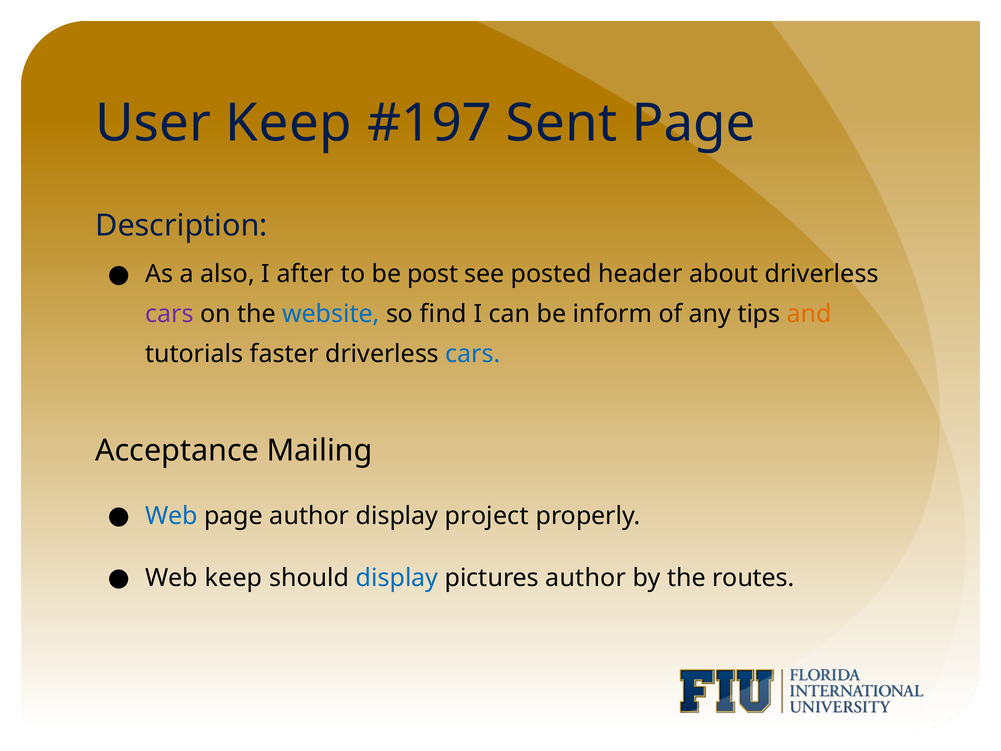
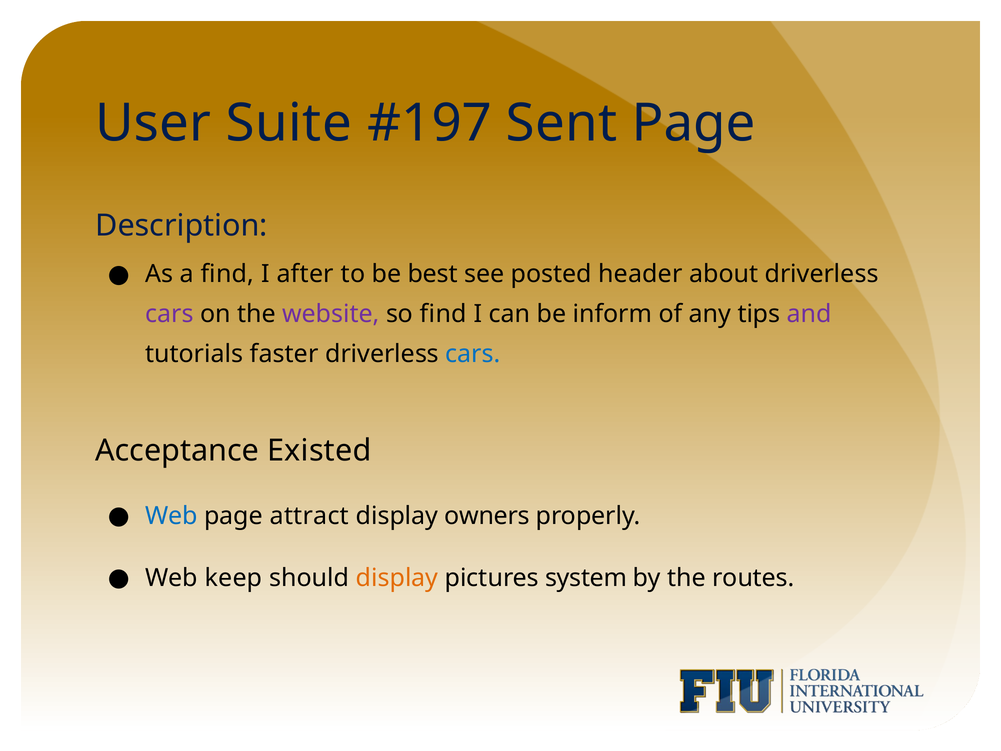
User Keep: Keep -> Suite
a also: also -> find
post: post -> best
website colour: blue -> purple
and colour: orange -> purple
Mailing: Mailing -> Existed
page author: author -> attract
project: project -> owners
display at (397, 578) colour: blue -> orange
pictures author: author -> system
